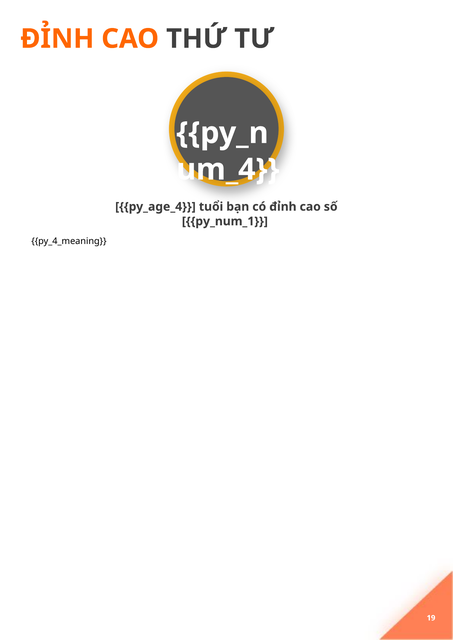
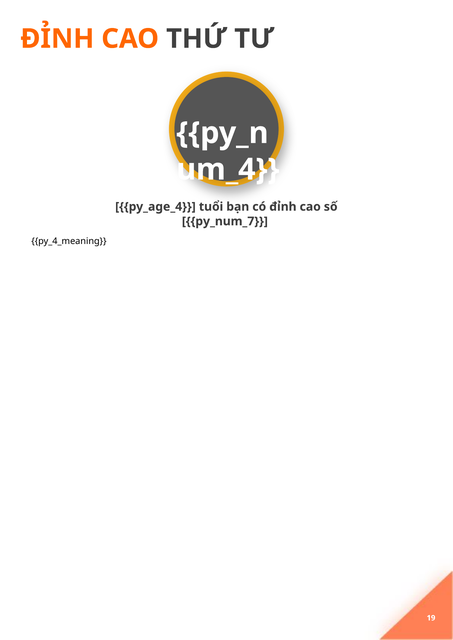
py_num_1: py_num_1 -> py_num_7
